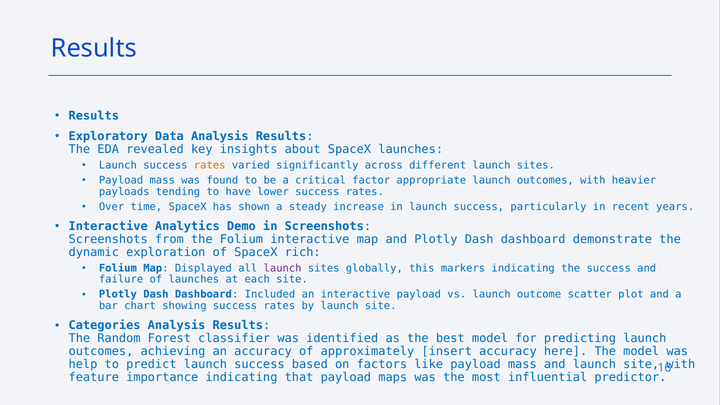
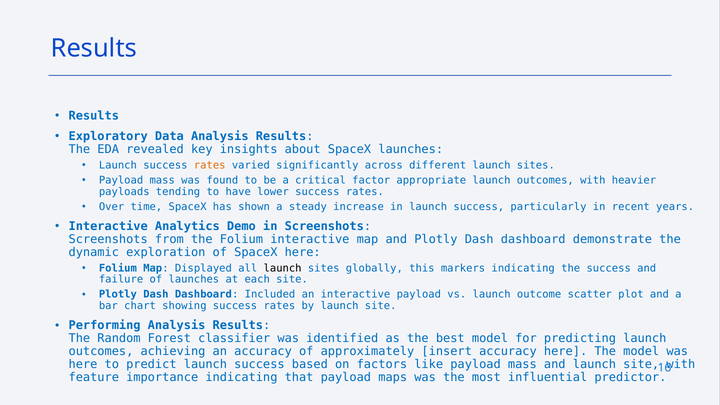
SpaceX rich: rich -> here
launch at (283, 268) colour: purple -> black
Categories: Categories -> Performing
help at (83, 364): help -> here
